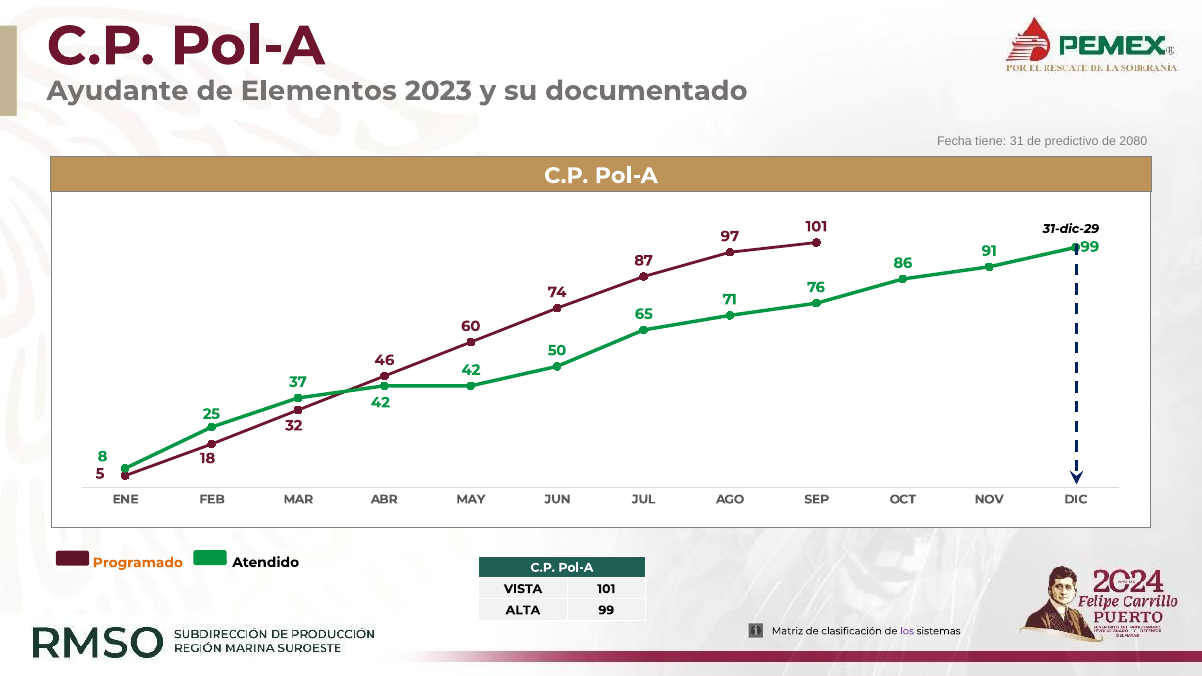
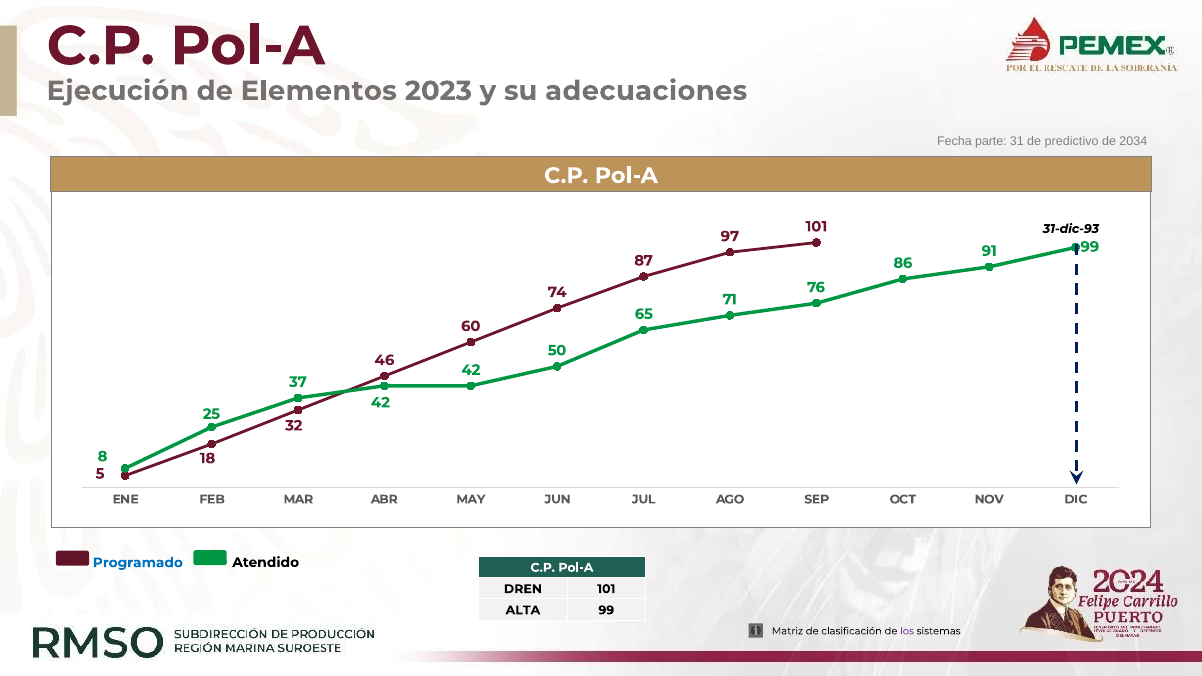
Ayudante: Ayudante -> Ejecución
documentado: documentado -> adecuaciones
tiene: tiene -> parte
2080: 2080 -> 2034
31-dic-29: 31-dic-29 -> 31-dic-93
Programado colour: orange -> blue
VISTA: VISTA -> DREN
